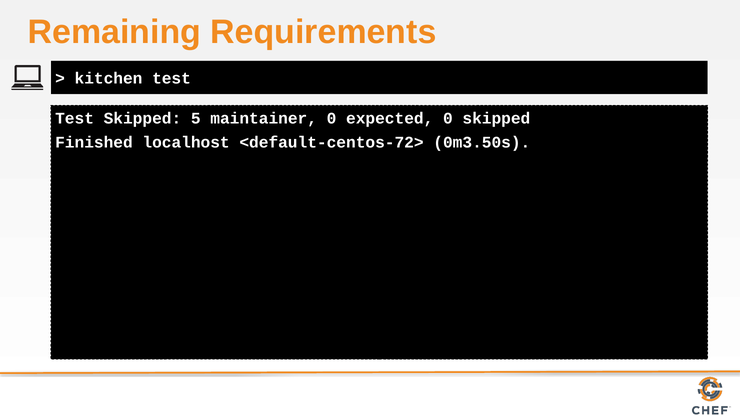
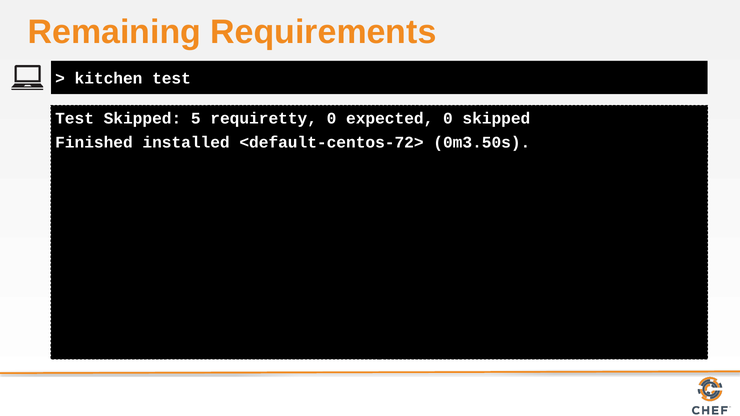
maintainer: maintainer -> requiretty
localhost: localhost -> installed
